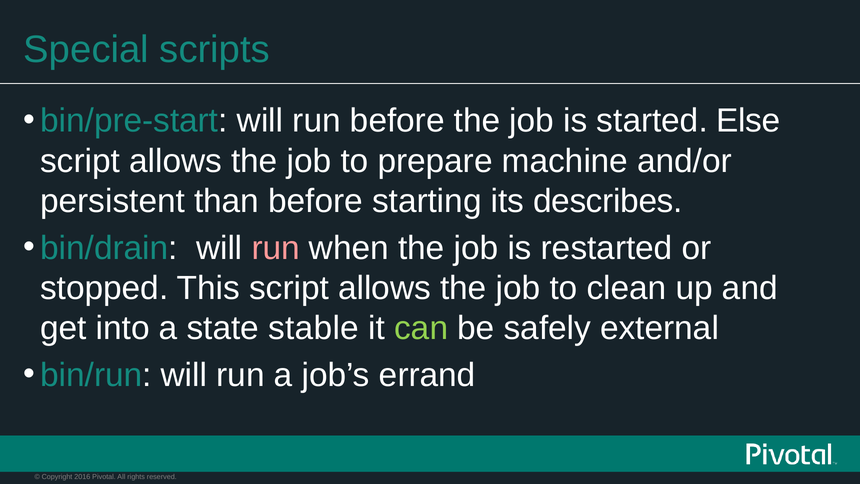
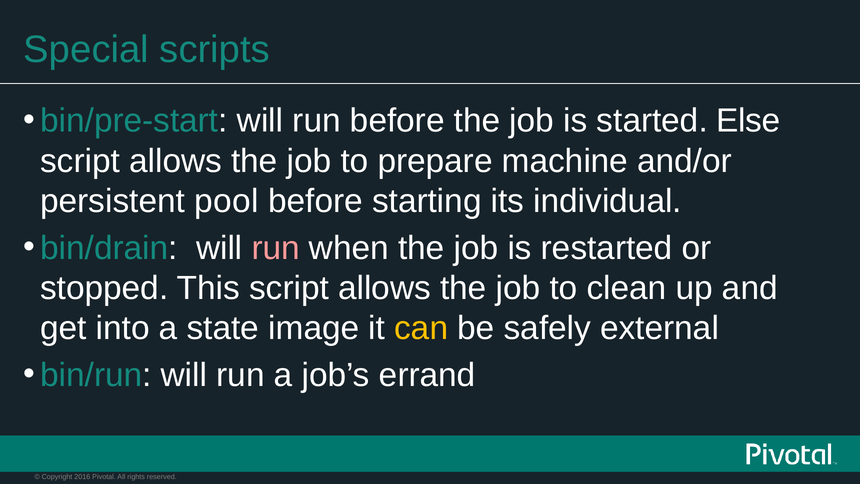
than: than -> pool
describes: describes -> individual
stable: stable -> image
can colour: light green -> yellow
